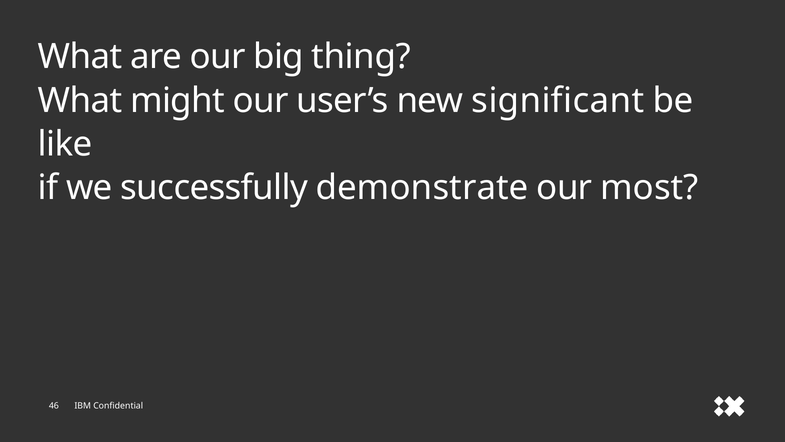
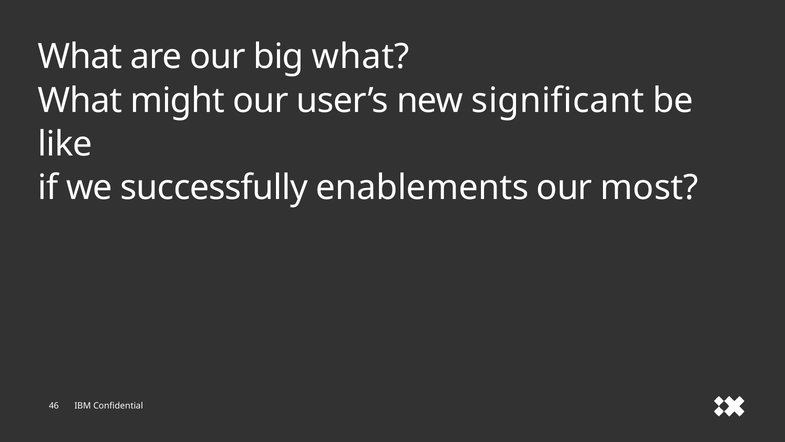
big thing: thing -> what
demonstrate: demonstrate -> enablements
